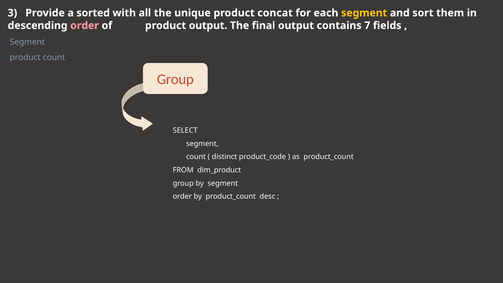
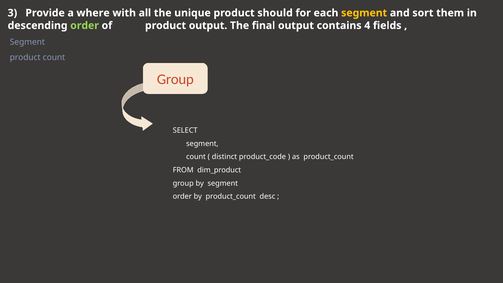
sorted: sorted -> where
concat: concat -> should
order at (85, 26) colour: pink -> light green
7: 7 -> 4
